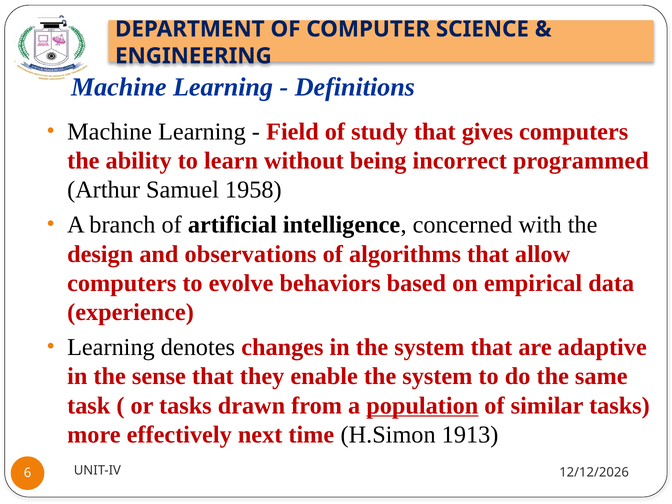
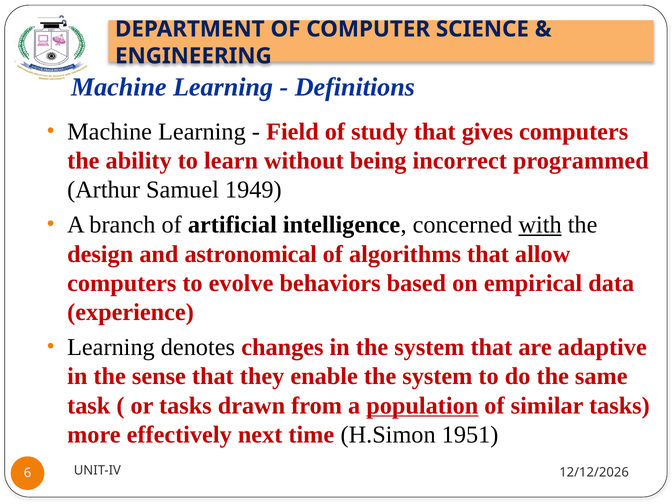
1958: 1958 -> 1949
with underline: none -> present
observations: observations -> astronomical
1913: 1913 -> 1951
